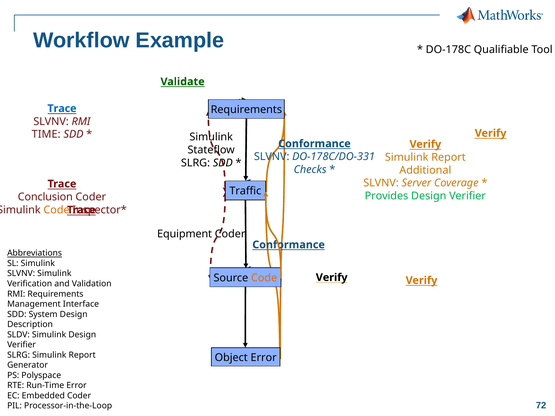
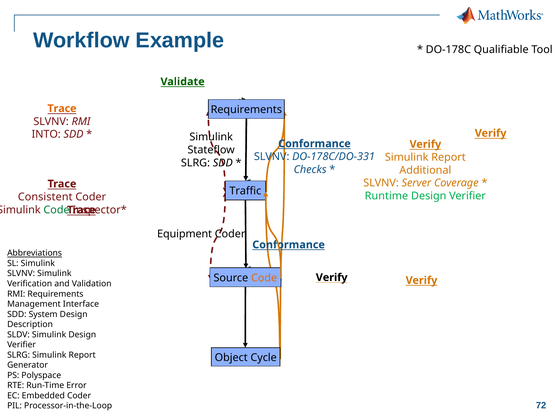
Trace at (62, 109) colour: blue -> orange
TIME: TIME -> INTO
Provides: Provides -> Runtime
Conclusion: Conclusion -> Consistent
Code at (57, 210) colour: orange -> green
Object Error: Error -> Cycle
